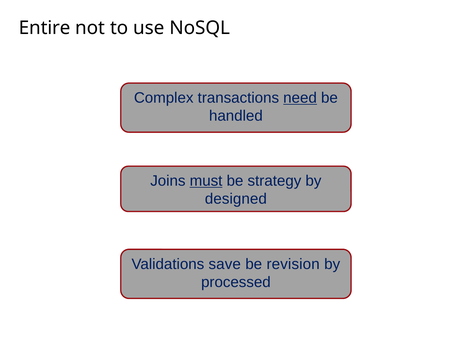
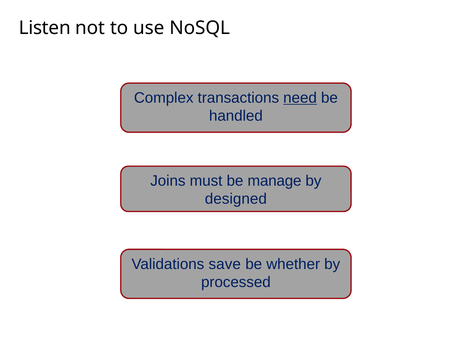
Entire: Entire -> Listen
must underline: present -> none
strategy: strategy -> manage
revision: revision -> whether
